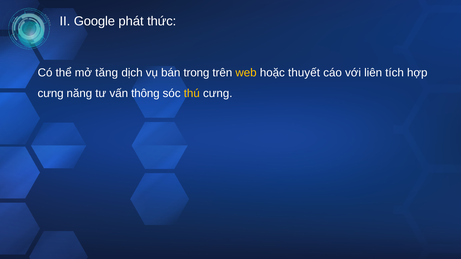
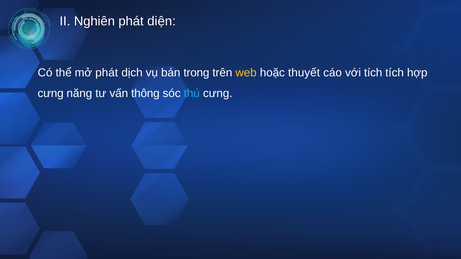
Google: Google -> Nghiên
thức: thức -> diện
mở tăng: tăng -> phát
với liên: liên -> tích
thú colour: yellow -> light blue
